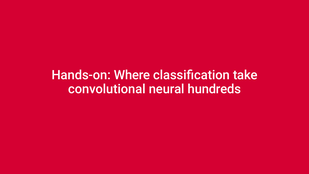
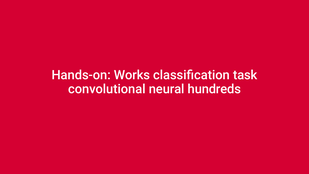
Where: Where -> Works
take: take -> task
